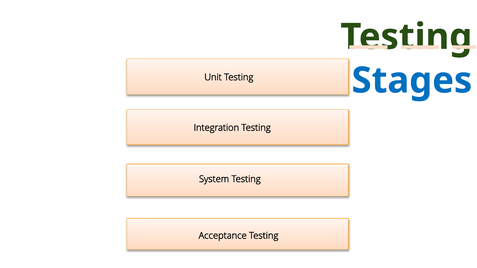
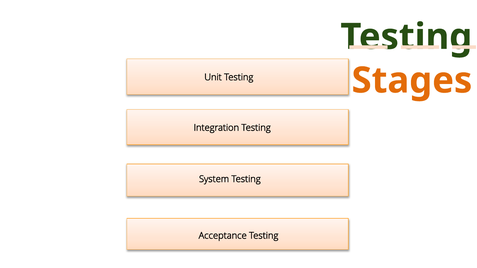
Stages colour: blue -> orange
